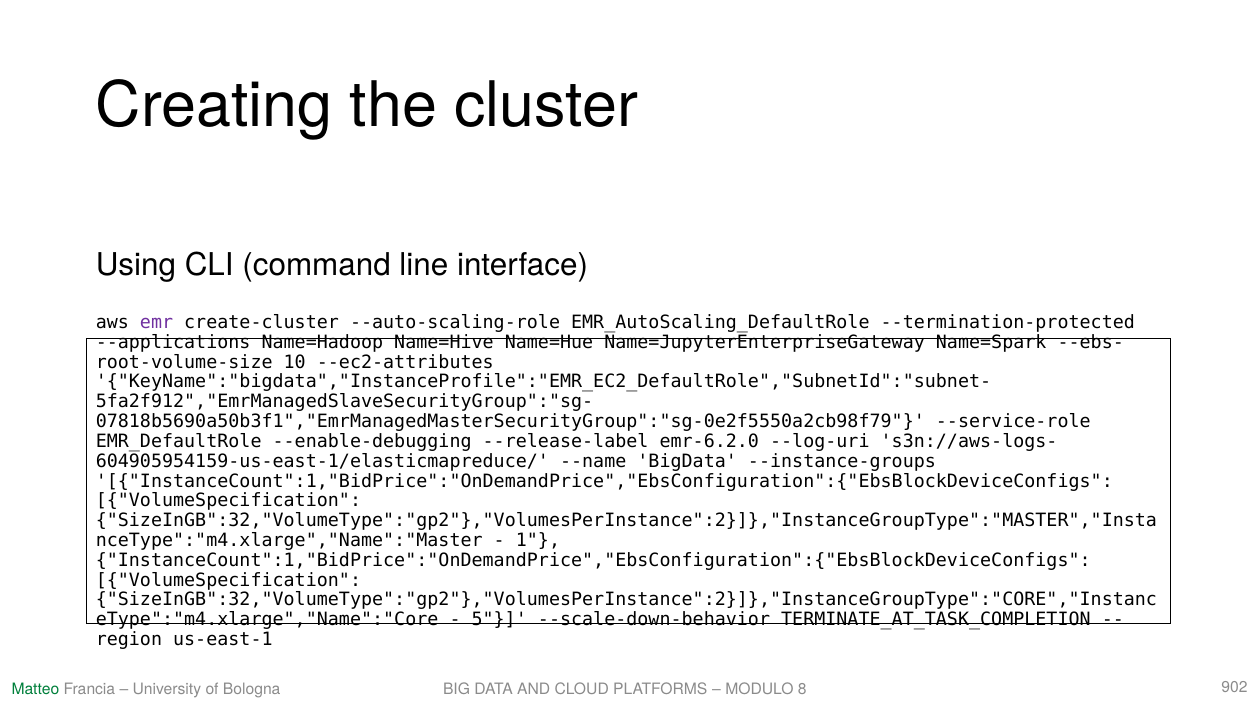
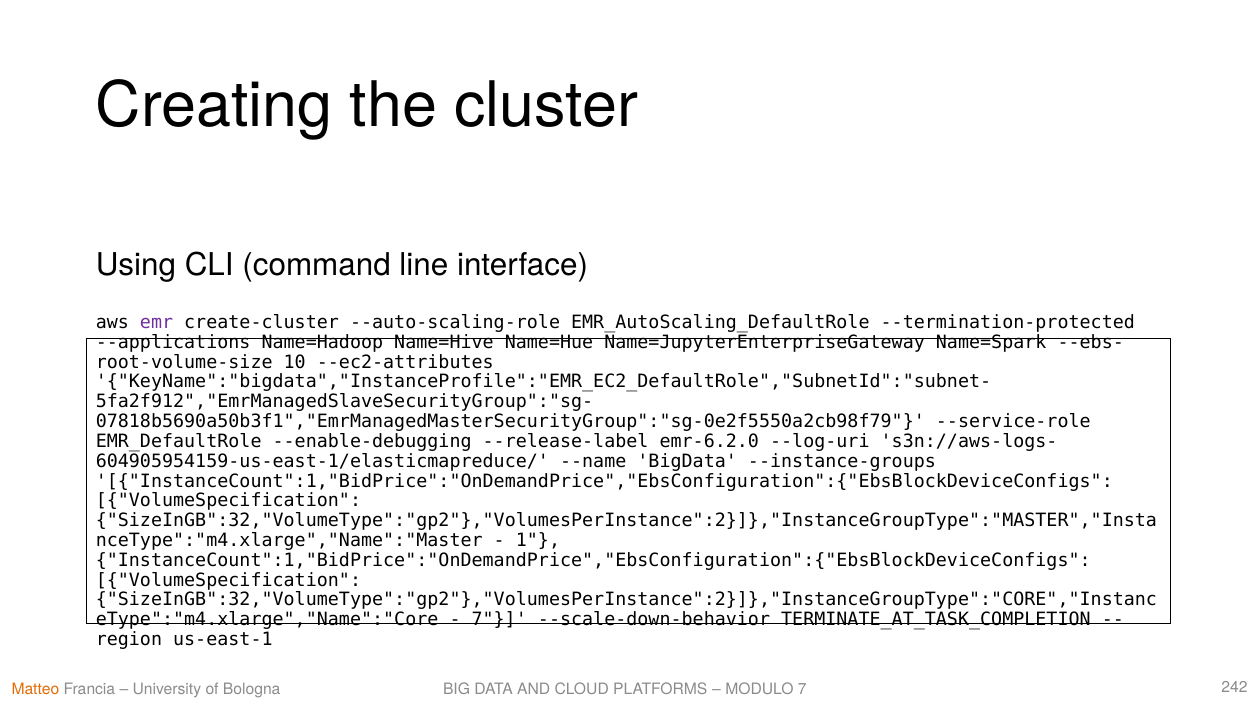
5 at (499, 620): 5 -> 7
Matteo colour: green -> orange
8 at (802, 689): 8 -> 7
902: 902 -> 242
